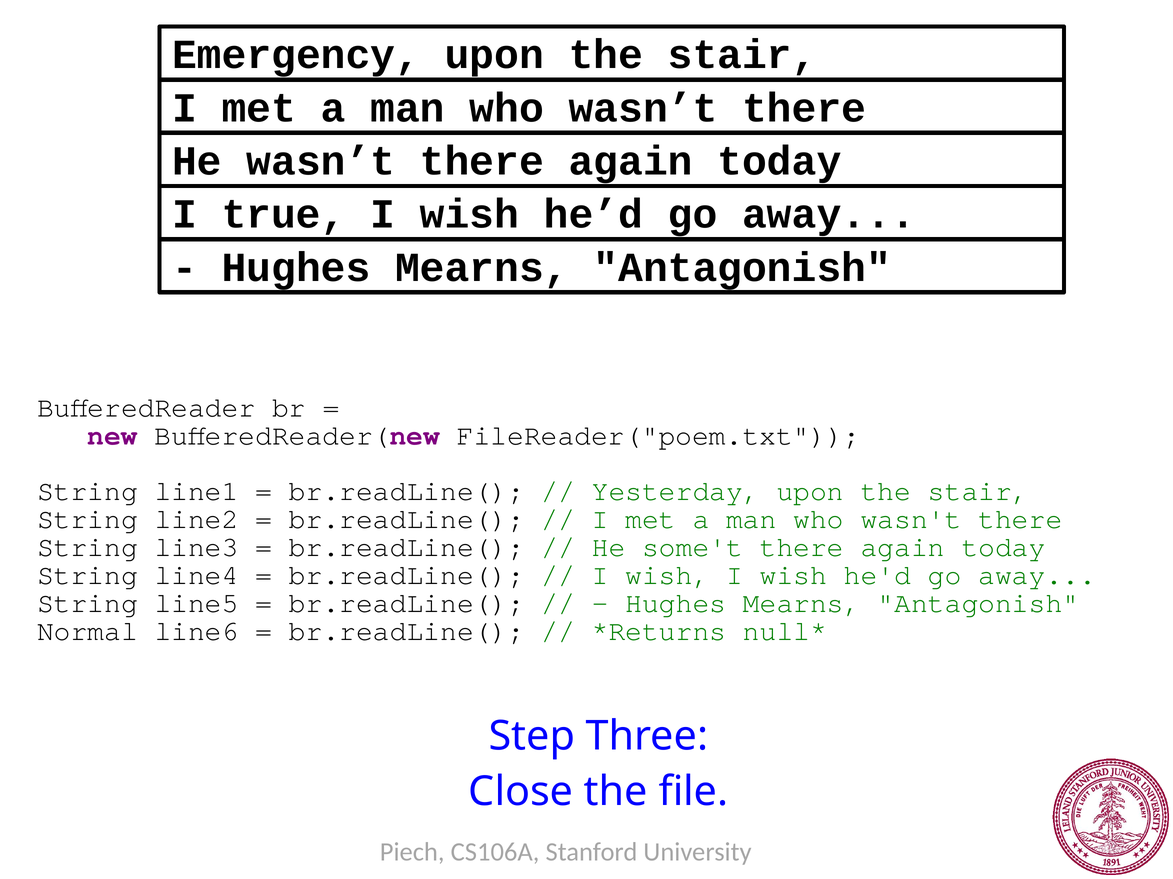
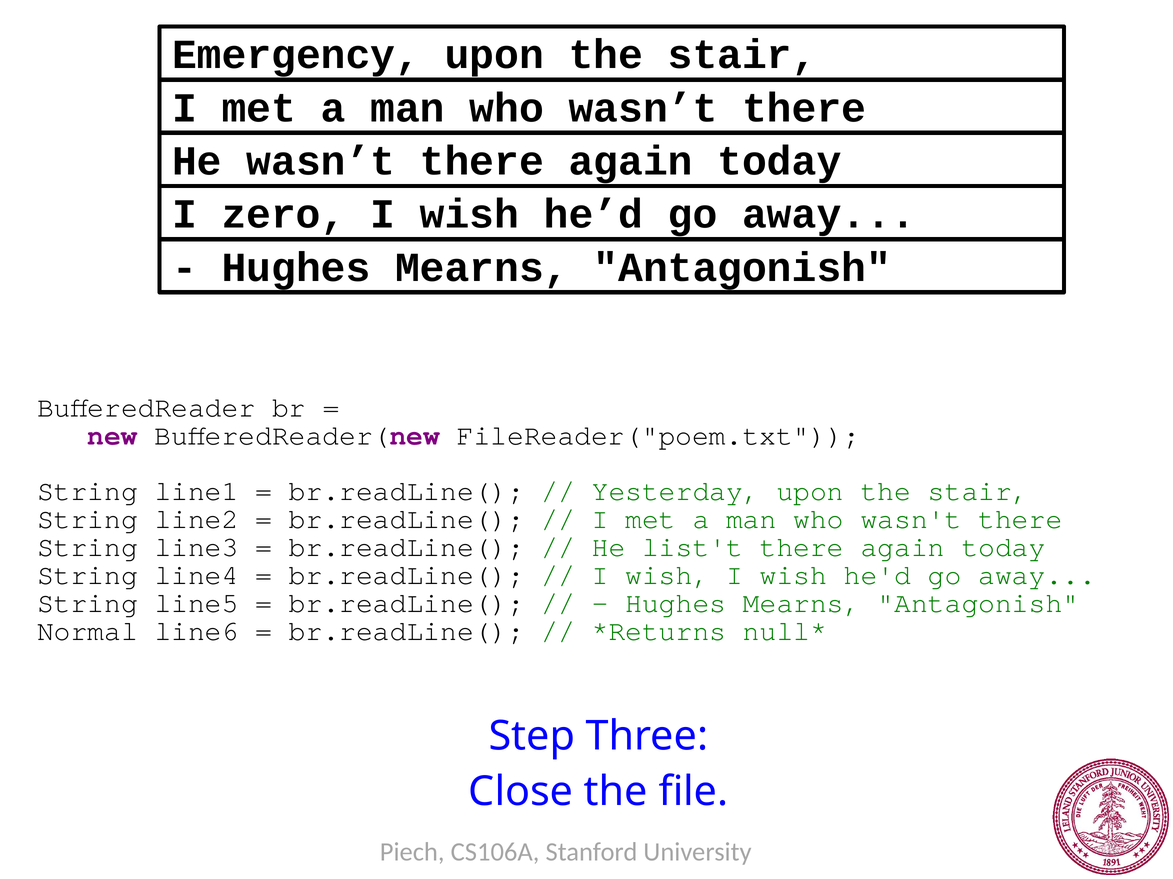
true: true -> zero
some't: some't -> list't
